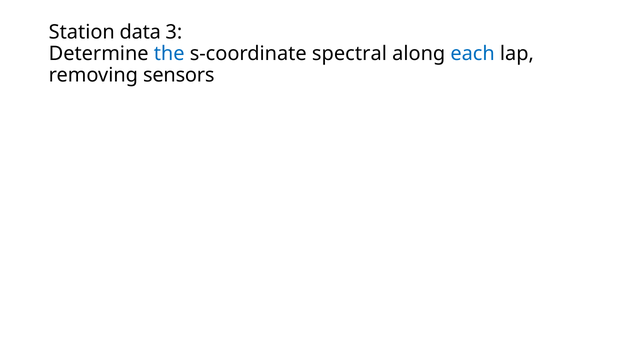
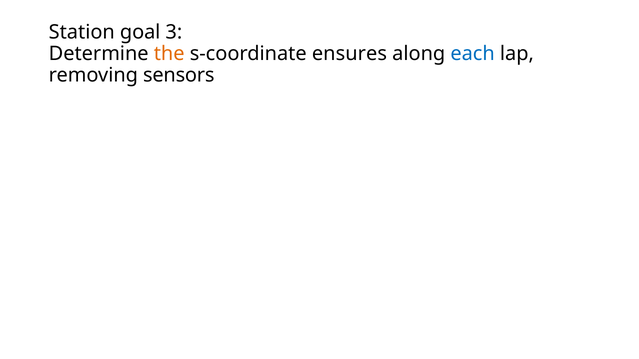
data: data -> goal
the colour: blue -> orange
spectral: spectral -> ensures
